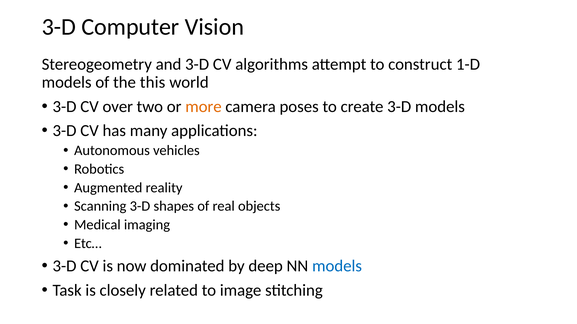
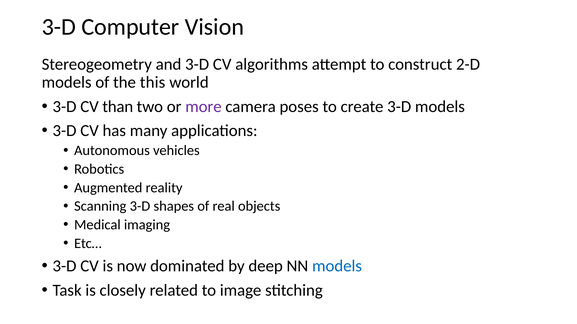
1-D: 1-D -> 2-D
over: over -> than
more colour: orange -> purple
